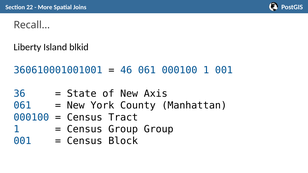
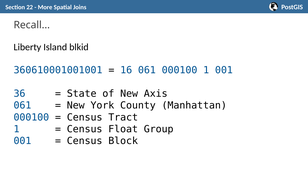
46: 46 -> 16
Census Group: Group -> Float
